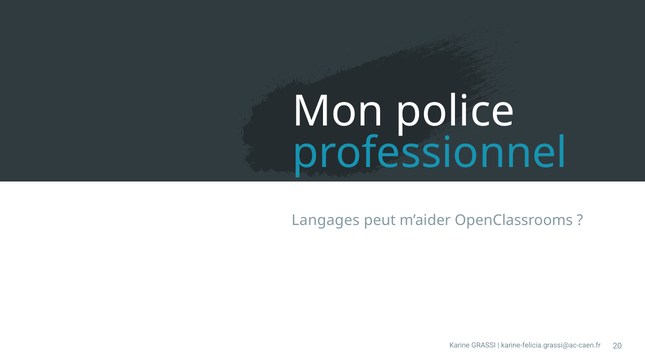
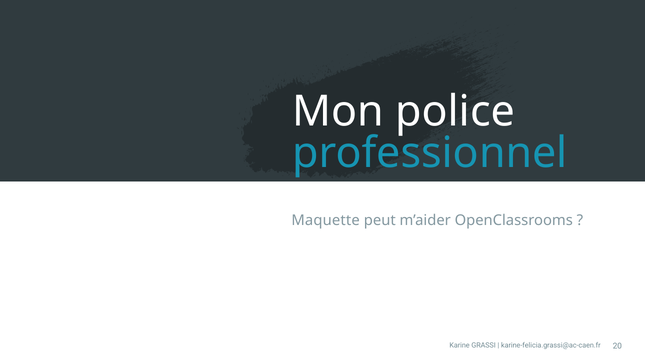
Langages: Langages -> Maquette
